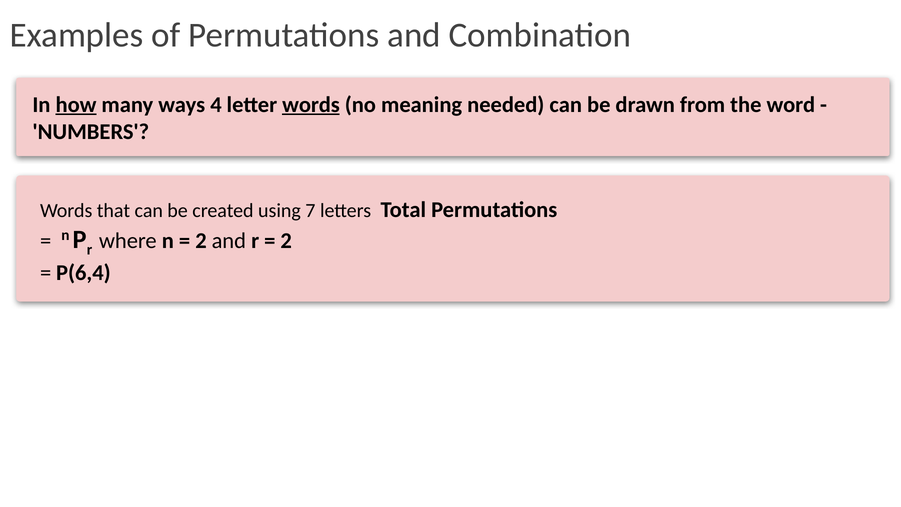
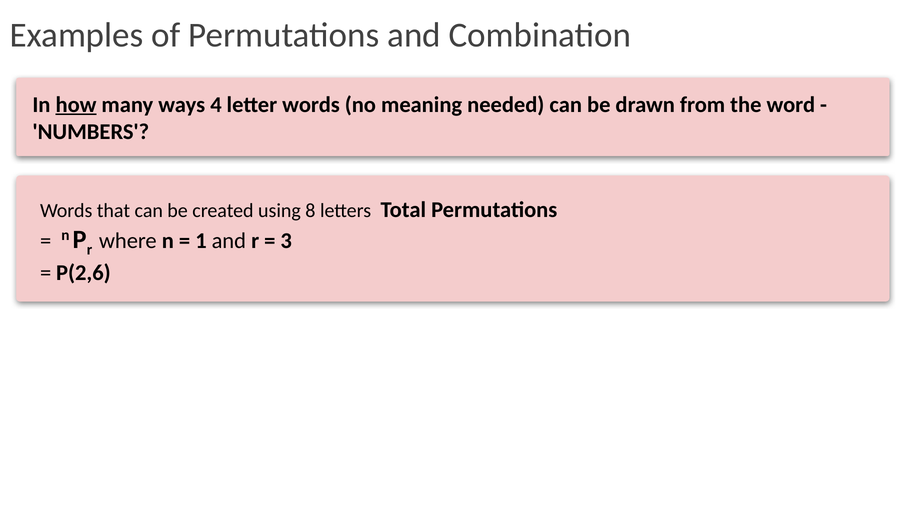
words at (311, 105) underline: present -> none
7: 7 -> 8
2 at (201, 241): 2 -> 1
2 at (286, 241): 2 -> 3
P(6,4: P(6,4 -> P(2,6
